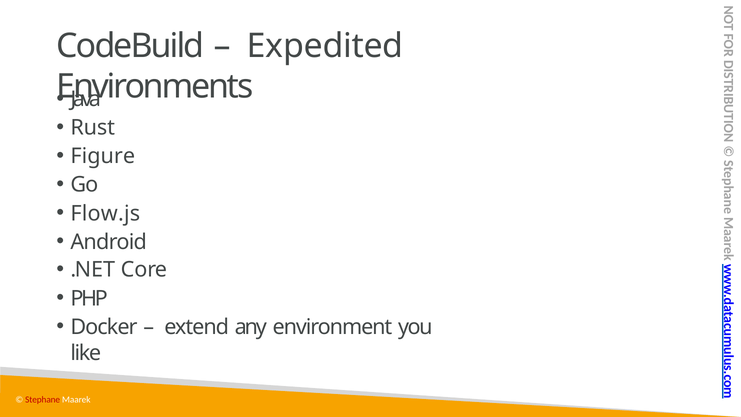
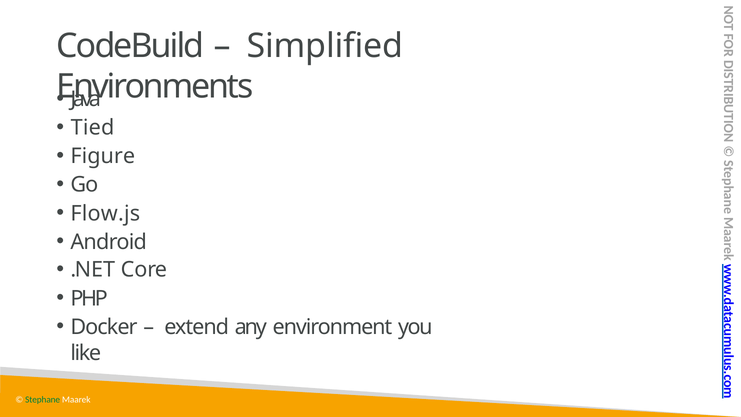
Expedited: Expedited -> Simplified
Rust: Rust -> Tied
Stephane colour: red -> green
